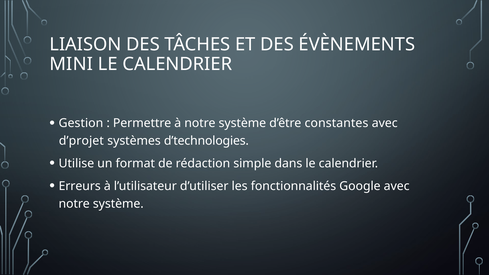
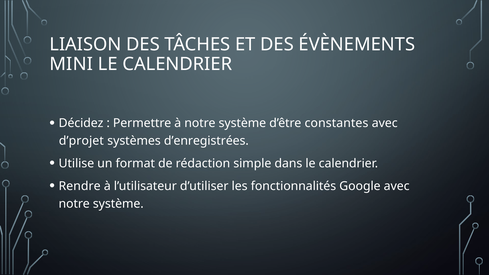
Gestion: Gestion -> Décidez
d’technologies: d’technologies -> d’enregistrées
Erreurs: Erreurs -> Rendre
